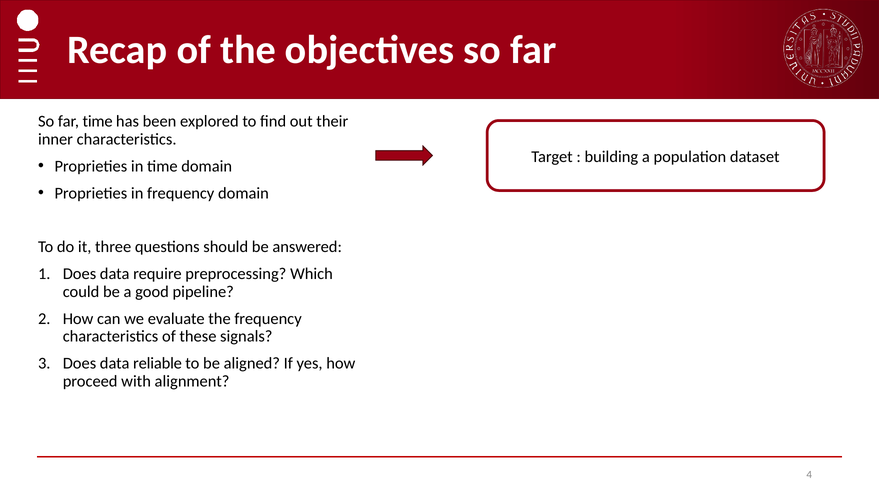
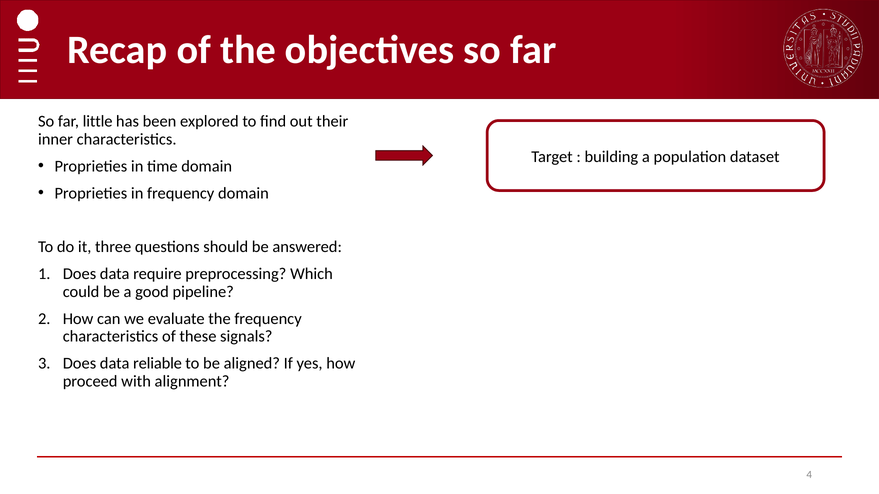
far time: time -> little
